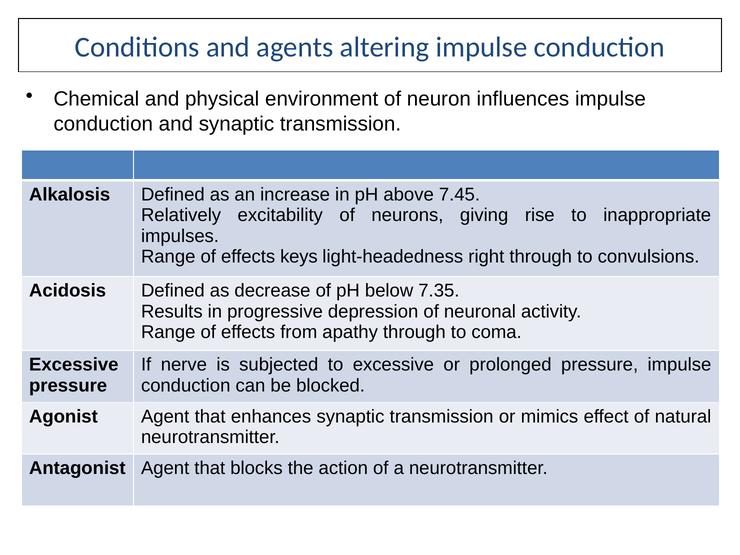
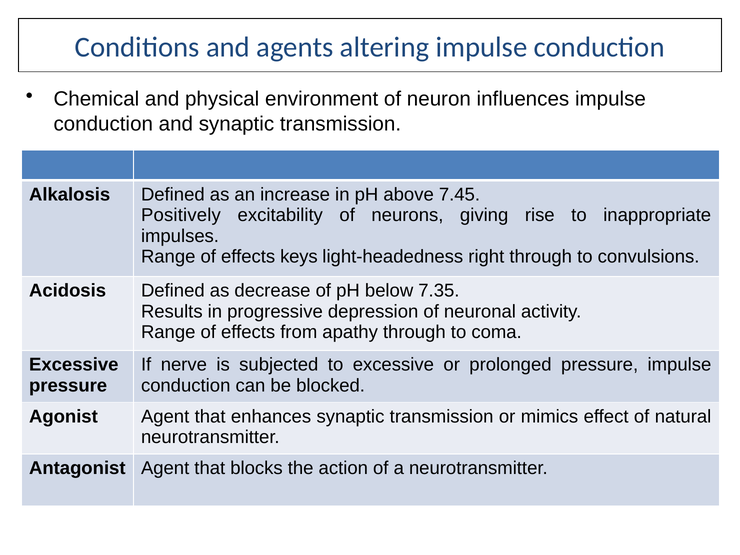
Relatively: Relatively -> Positively
